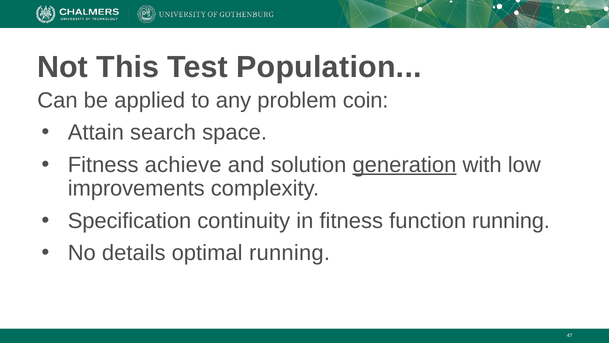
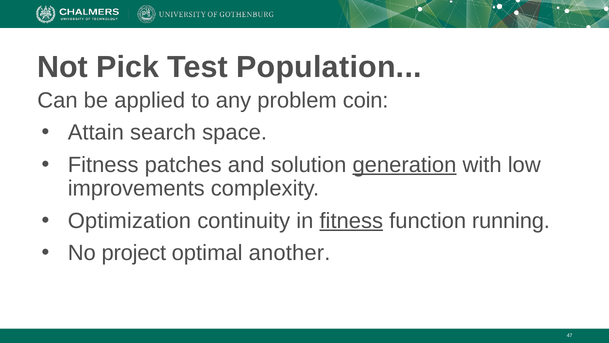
This: This -> Pick
achieve: achieve -> patches
Specification: Specification -> Optimization
fitness at (351, 221) underline: none -> present
details: details -> project
optimal running: running -> another
